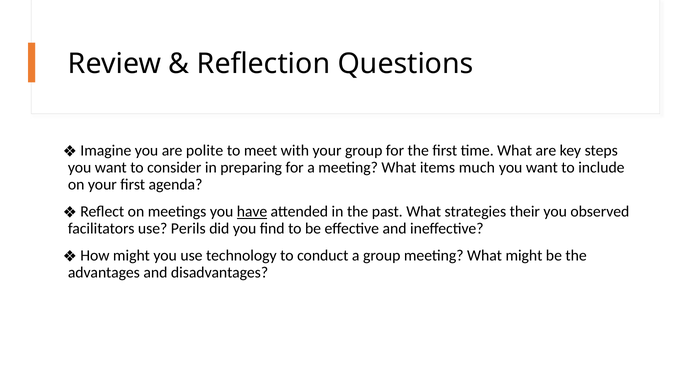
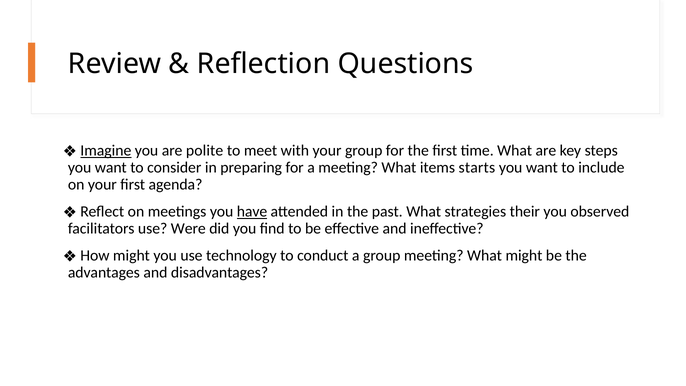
Imagine underline: none -> present
much: much -> starts
Perils: Perils -> Were
